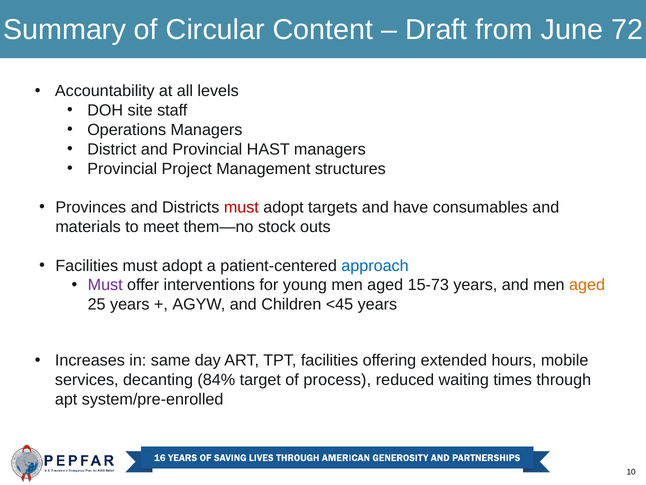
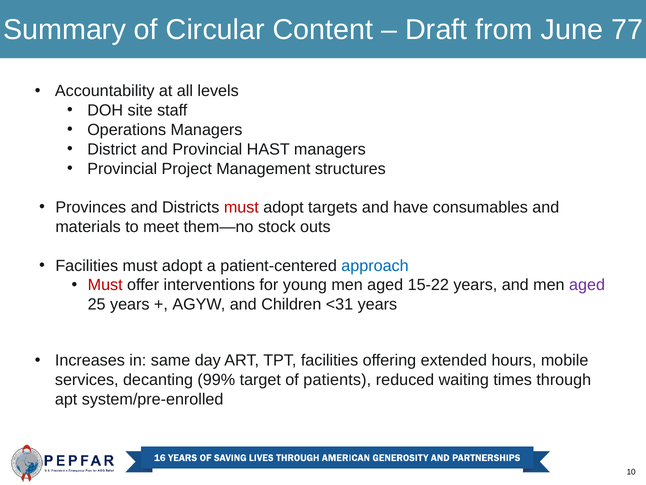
72: 72 -> 77
Must at (105, 285) colour: purple -> red
15-73: 15-73 -> 15-22
aged at (587, 285) colour: orange -> purple
<45: <45 -> <31
84%: 84% -> 99%
process: process -> patients
